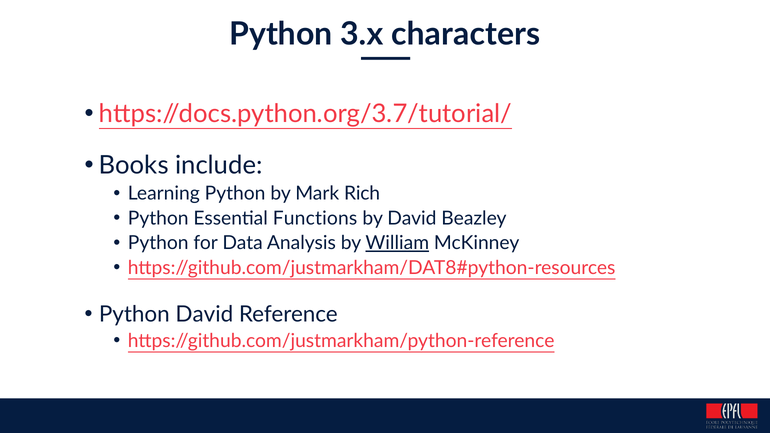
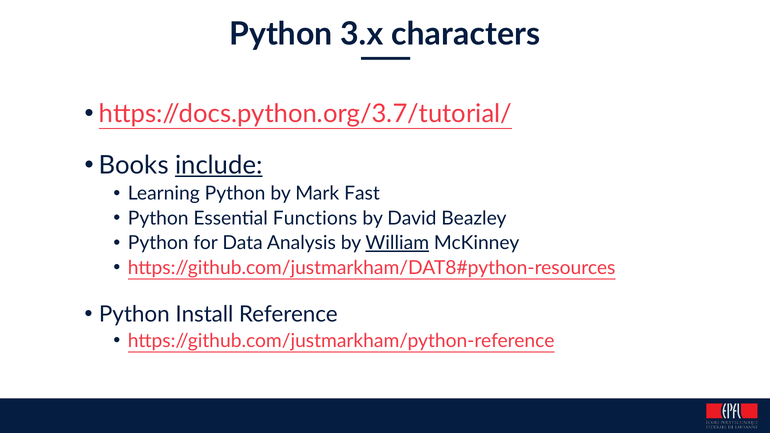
include underline: none -> present
Rich: Rich -> Fast
Python David: David -> Install
